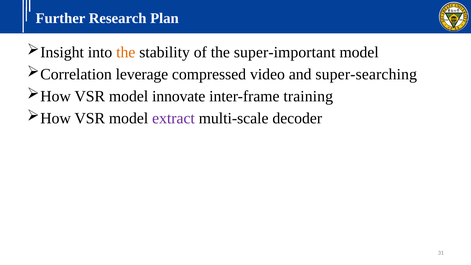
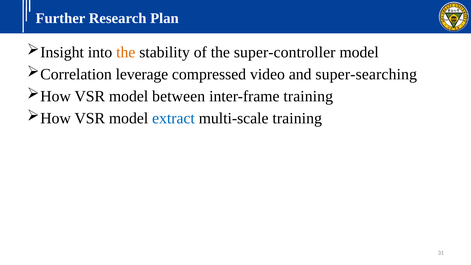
super-important: super-important -> super-controller
innovate: innovate -> between
extract colour: purple -> blue
multi-scale decoder: decoder -> training
